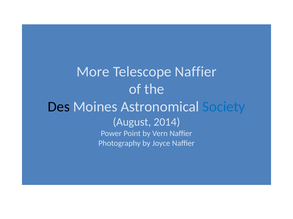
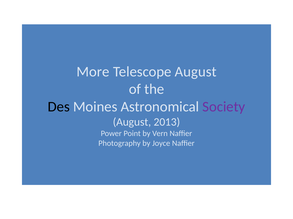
Telescope Naffier: Naffier -> August
Society colour: blue -> purple
2014: 2014 -> 2013
